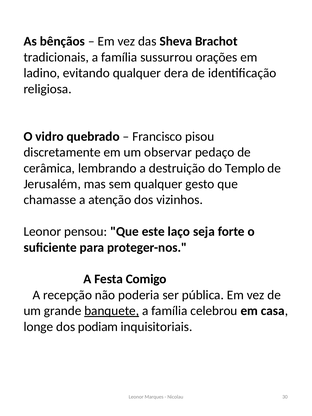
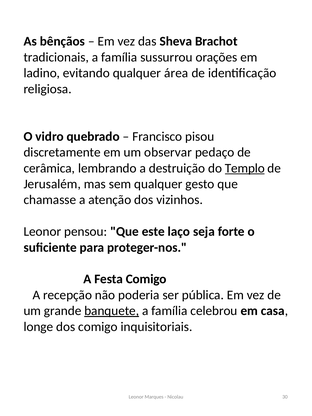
dera: dera -> área
Templo underline: none -> present
dos podiam: podiam -> comigo
